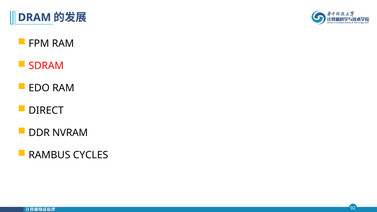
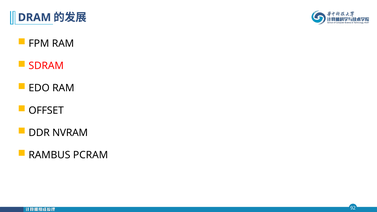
DIRECT: DIRECT -> OFFSET
CYCLES: CYCLES -> PCRAM
